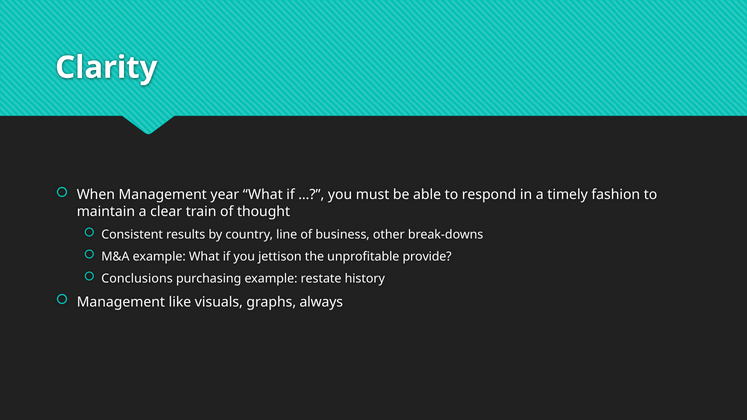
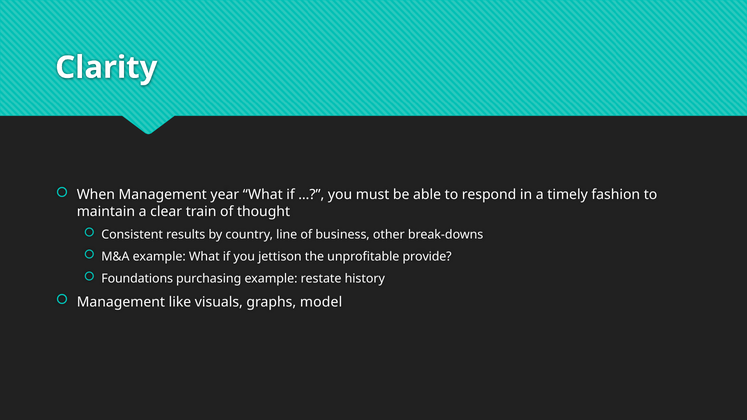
Conclusions: Conclusions -> Foundations
always: always -> model
